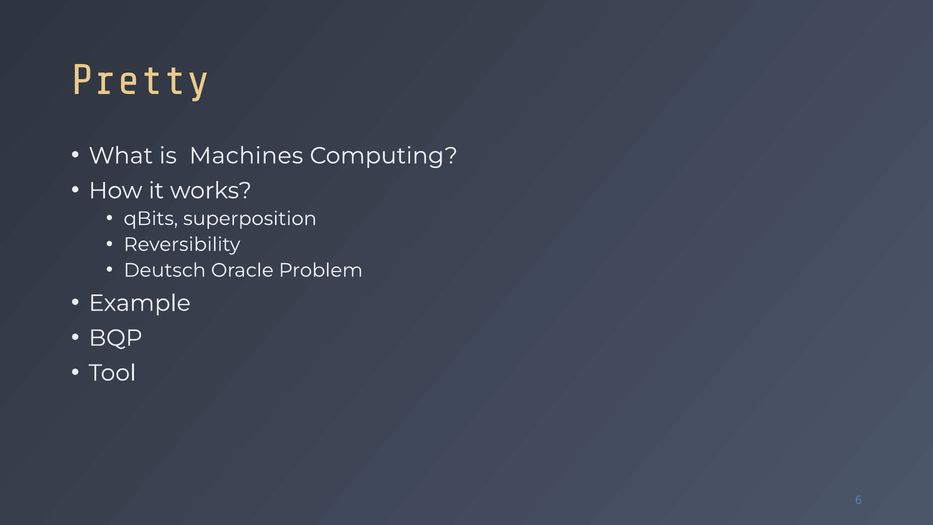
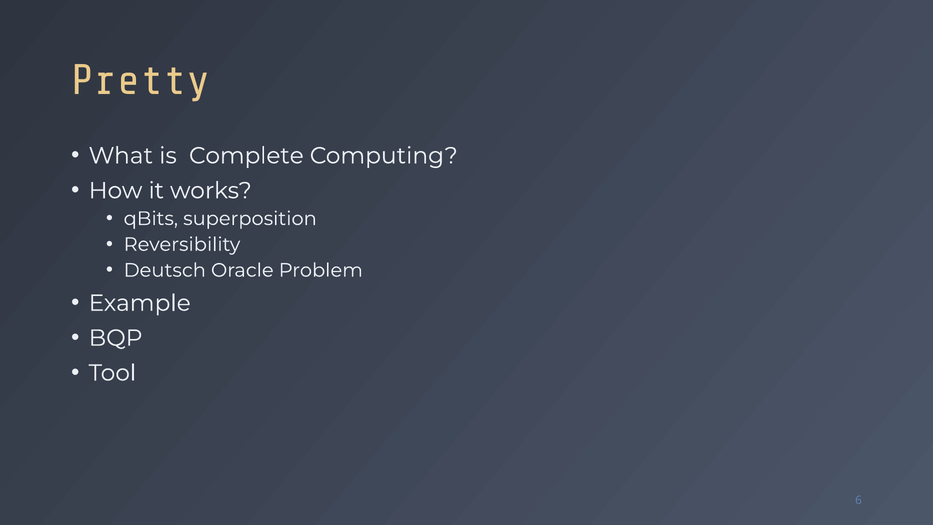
Machines: Machines -> Complete
